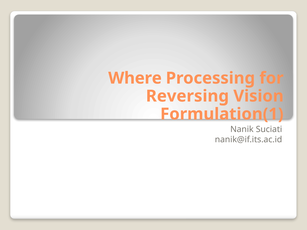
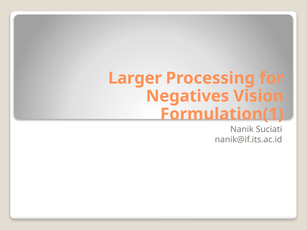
Where: Where -> Larger
Reversing: Reversing -> Negatives
